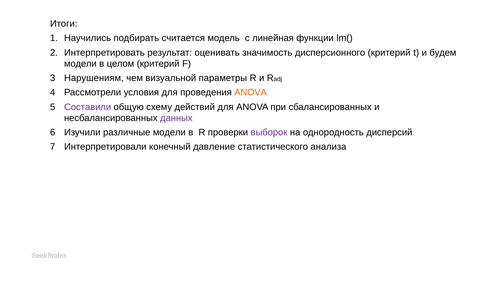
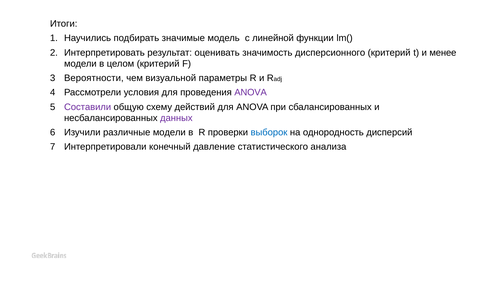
считается: считается -> значимые
линейная: линейная -> линейной
будем: будем -> менее
Нарушениям: Нарушениям -> Вероятности
ANOVA at (251, 93) colour: orange -> purple
выборок colour: purple -> blue
